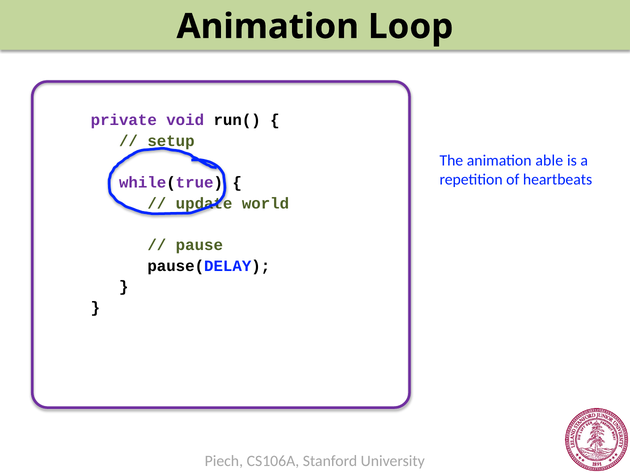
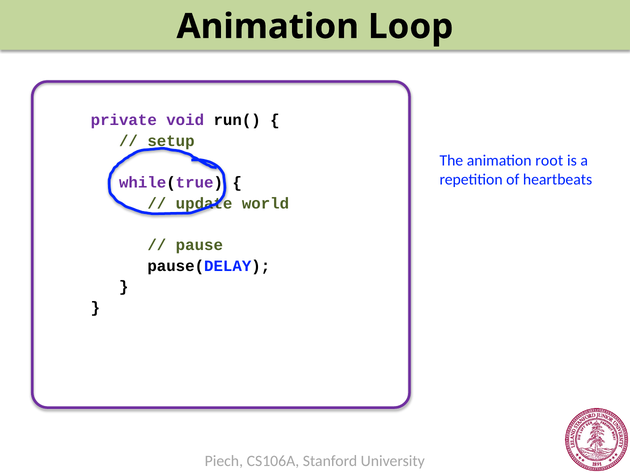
able: able -> root
